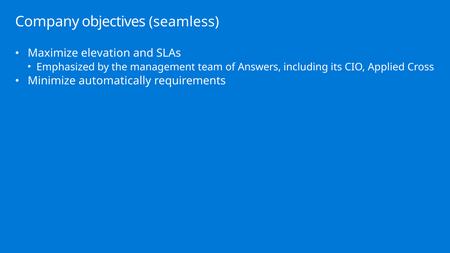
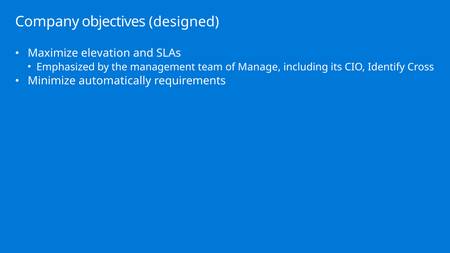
seamless: seamless -> designed
Answers: Answers -> Manage
Applied: Applied -> Identify
